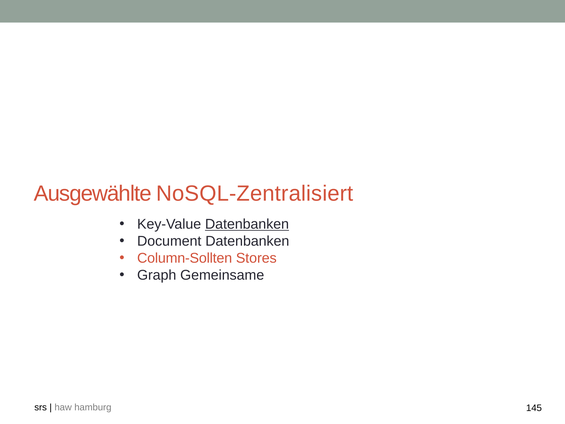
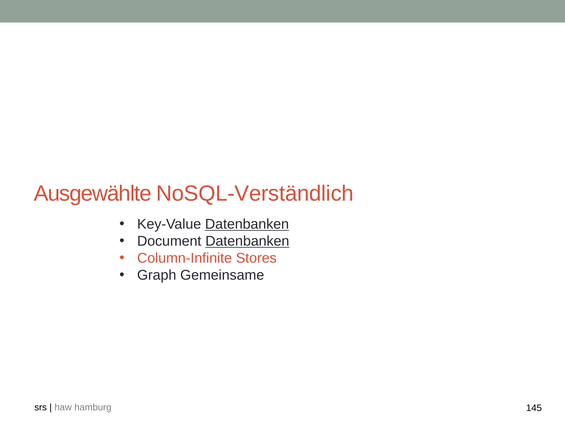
NoSQL-Zentralisiert: NoSQL-Zentralisiert -> NoSQL-Verständlich
Datenbanken at (247, 241) underline: none -> present
Column-Sollten: Column-Sollten -> Column-Infinite
